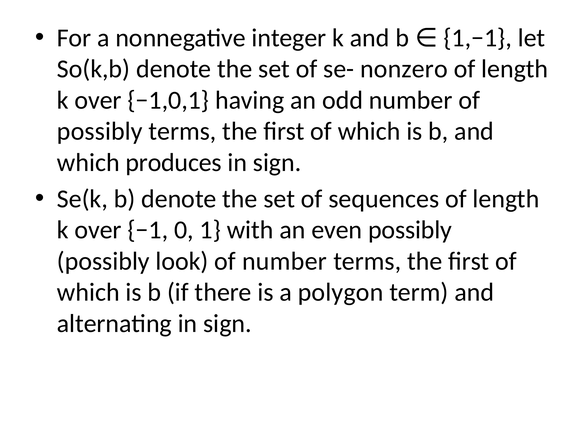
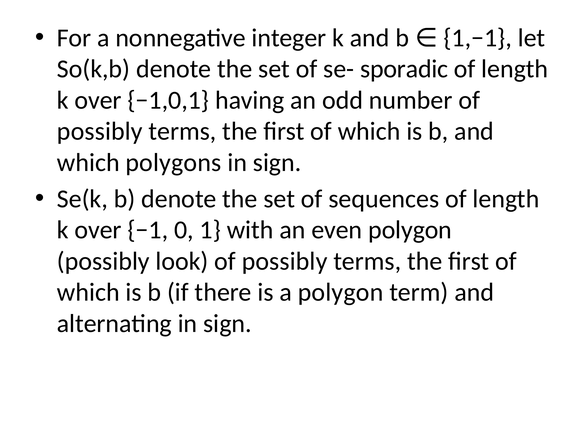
nonzero: nonzero -> sporadic
produces: produces -> polygons
even possibly: possibly -> polygon
number at (285, 261): number -> possibly
